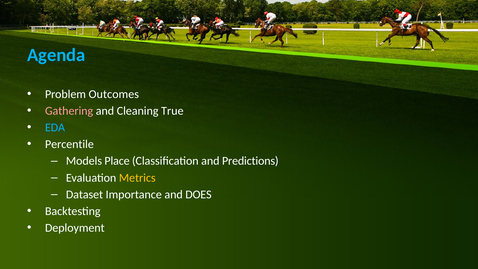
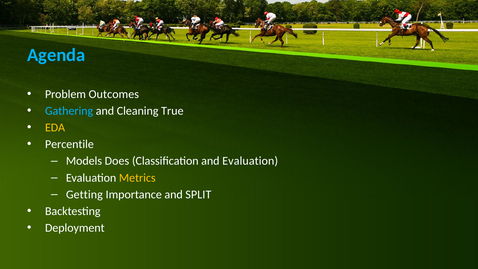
Gathering colour: pink -> light blue
EDA colour: light blue -> yellow
Place: Place -> Does
and Predictions: Predictions -> Evaluation
Dataset: Dataset -> Getting
DOES: DOES -> SPLIT
